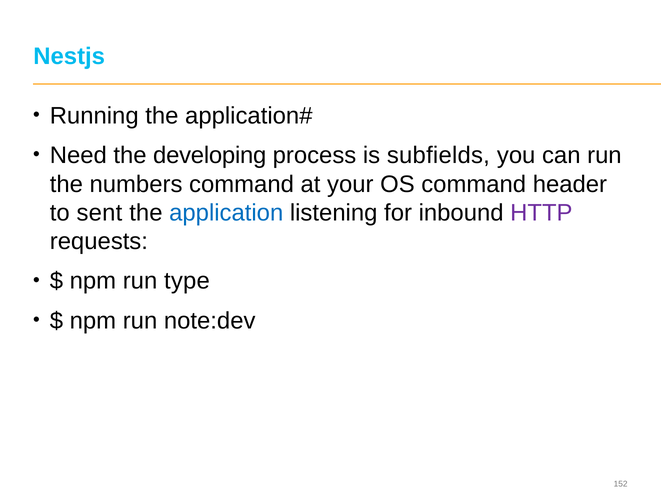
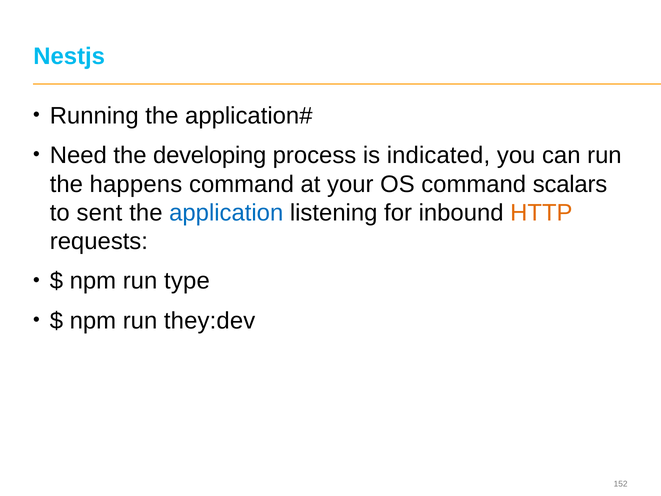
subfields: subfields -> indicated
numbers: numbers -> happens
header: header -> scalars
HTTP colour: purple -> orange
note:dev: note:dev -> they:dev
